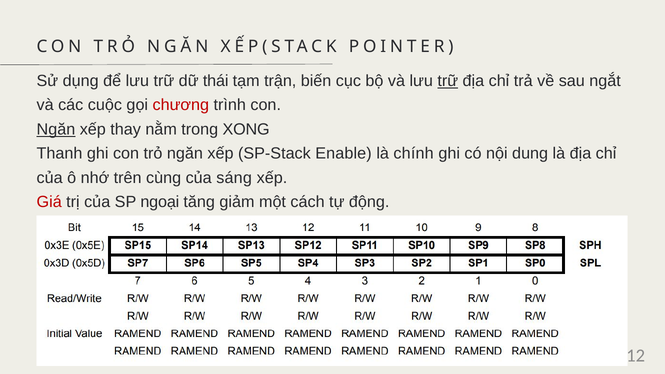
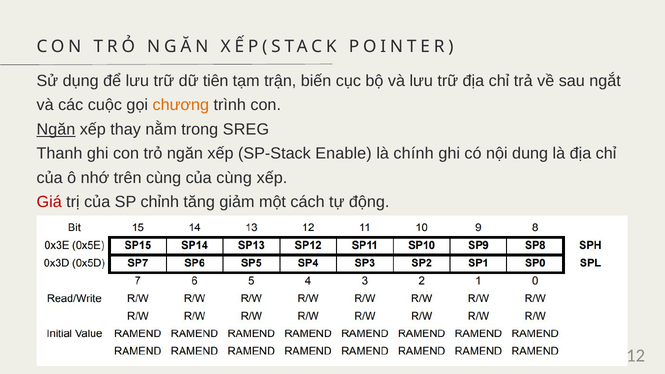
thái: thái -> tiên
trữ at (448, 81) underline: present -> none
chương colour: red -> orange
XONG: XONG -> SREG
của sáng: sáng -> cùng
ngoại: ngoại -> chỉnh
